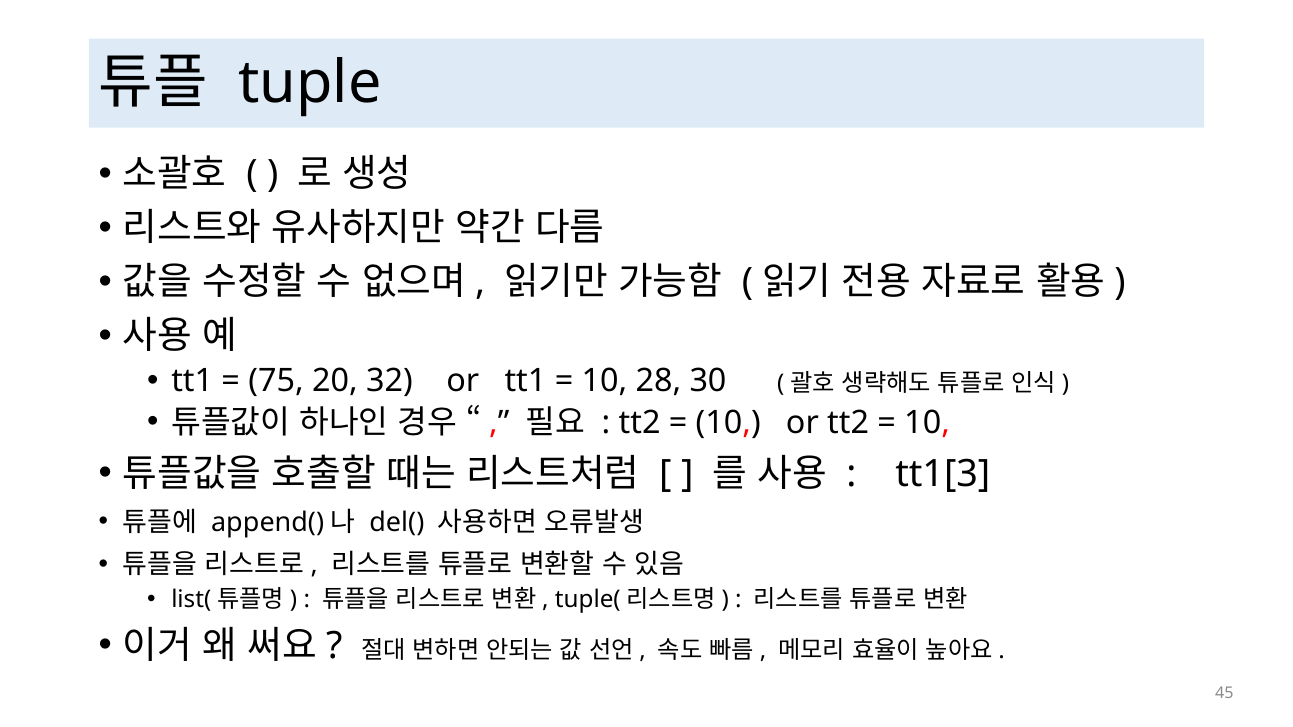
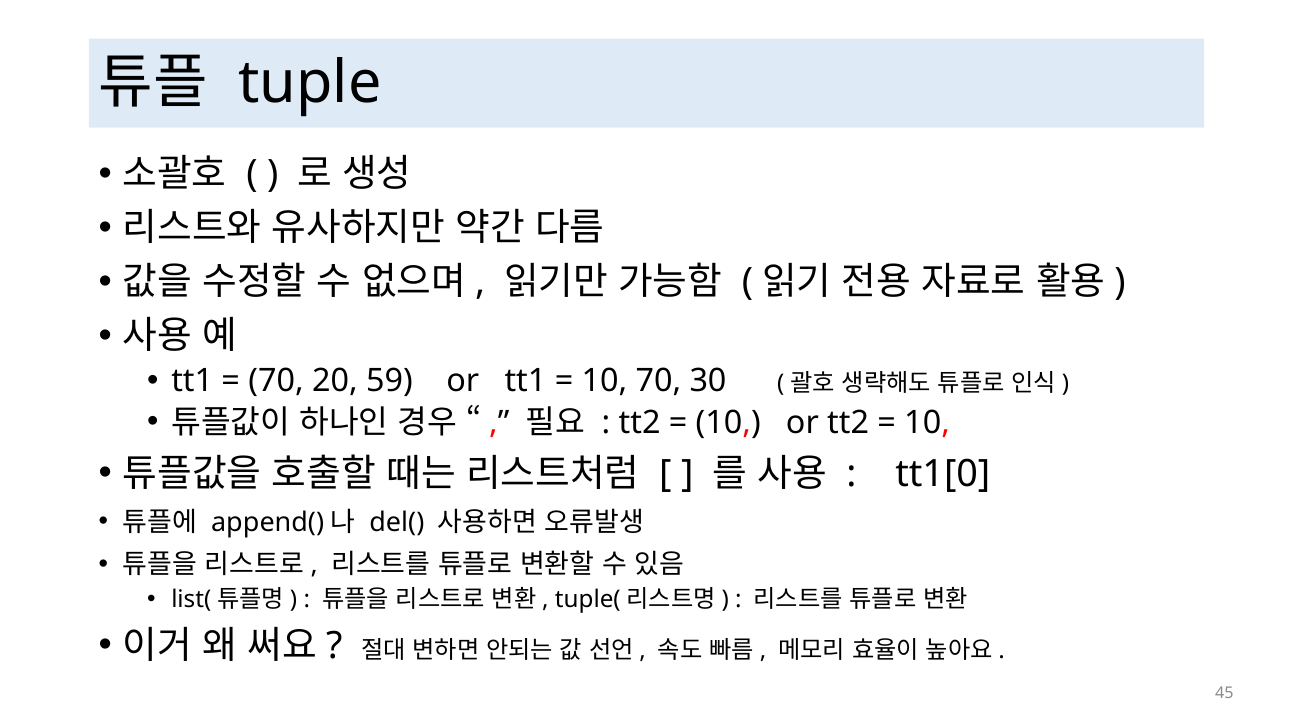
75 at (276, 381): 75 -> 70
32: 32 -> 59
10 28: 28 -> 70
tt1[3: tt1[3 -> tt1[0
